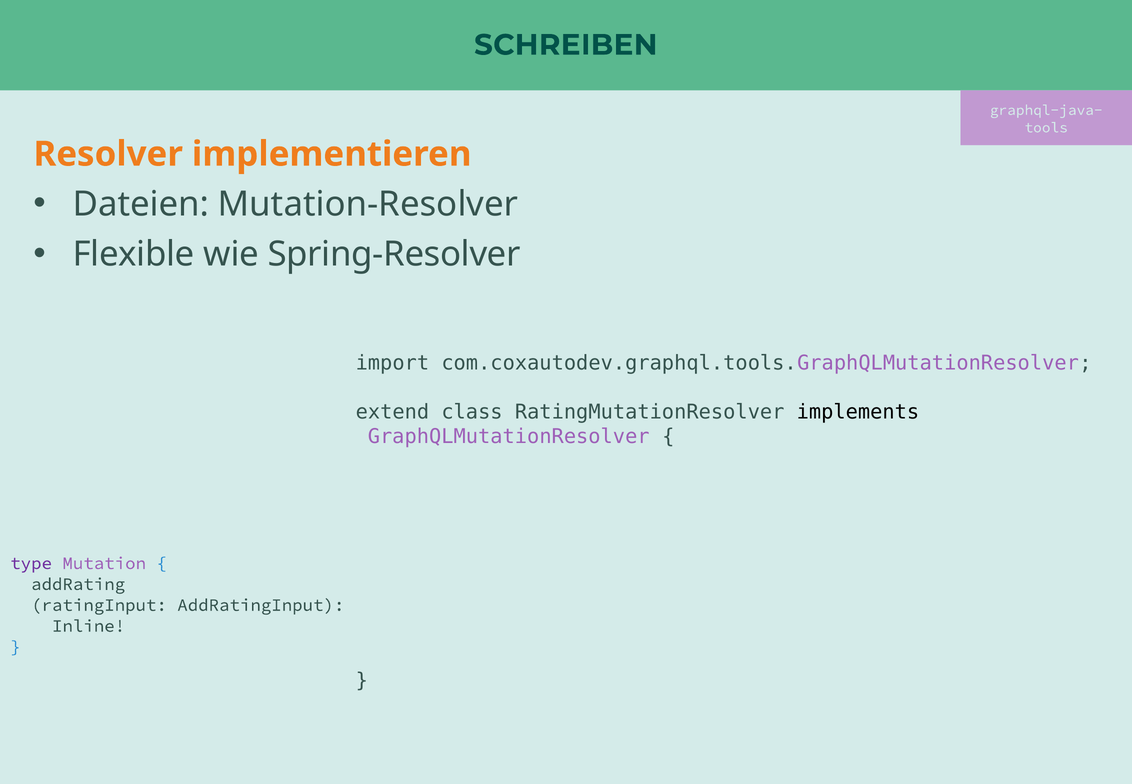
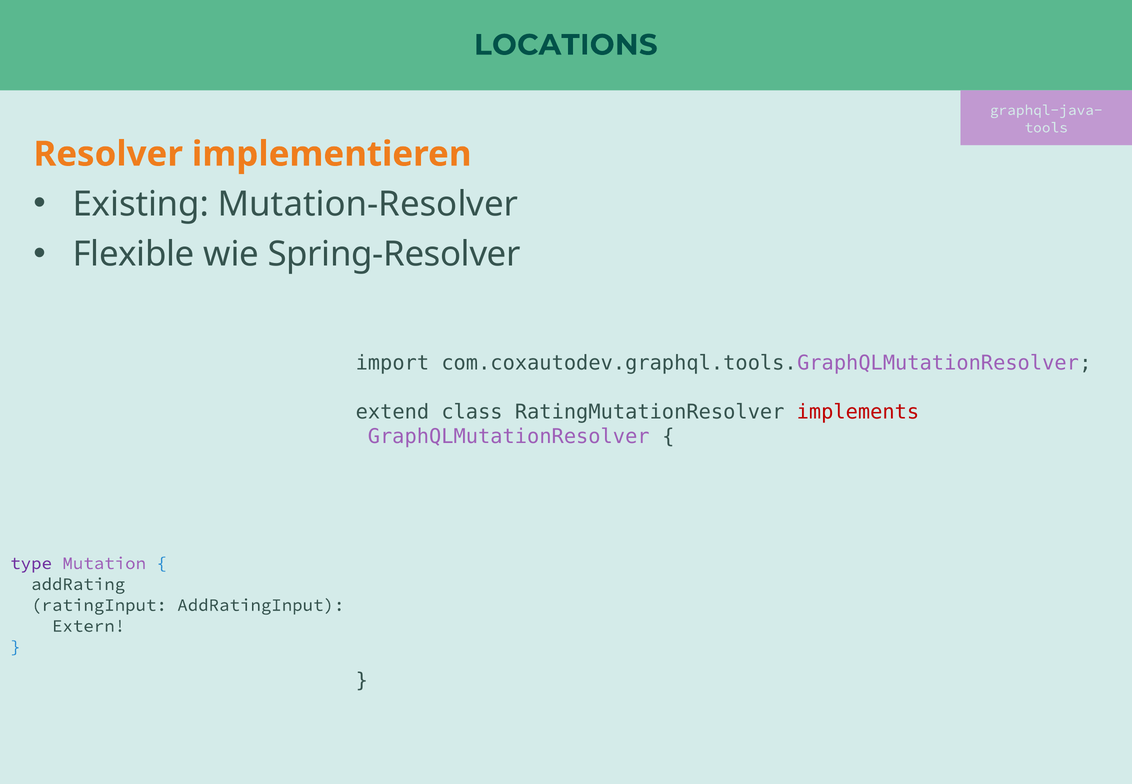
SCHREIBEN: SCHREIBEN -> LOCATIONS
Dateien: Dateien -> Existing
implements colour: black -> red
Inline: Inline -> Extern
